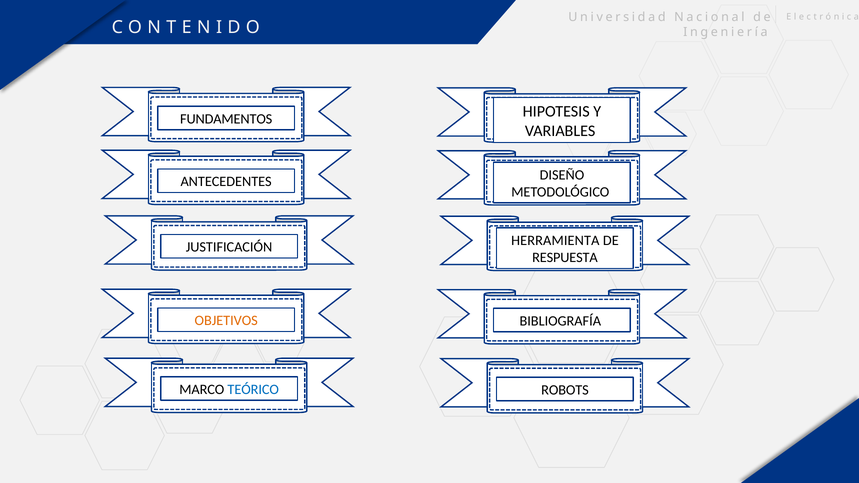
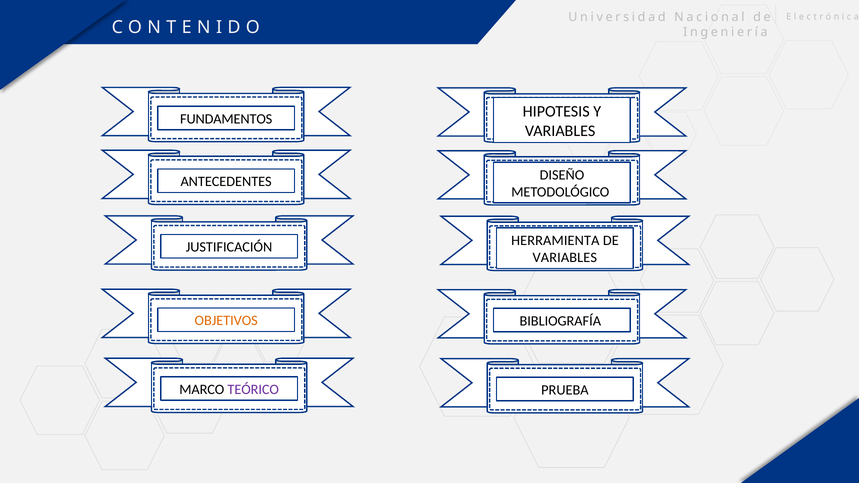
RESPUESTA at (565, 258): RESPUESTA -> VARIABLES
TEÓRICO colour: blue -> purple
ROBOTS: ROBOTS -> PRUEBA
